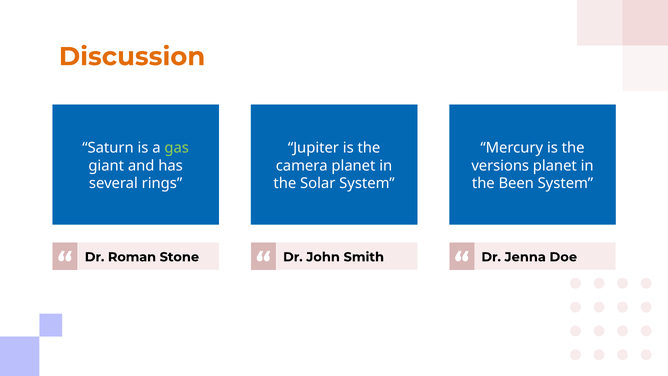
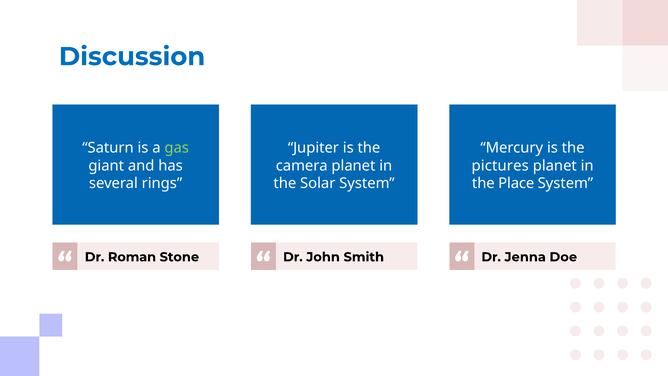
Discussion colour: orange -> blue
versions: versions -> pictures
Been: Been -> Place
